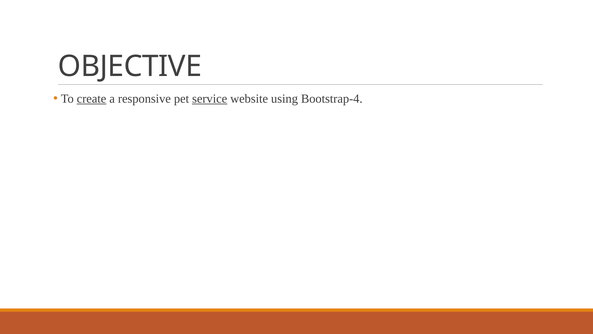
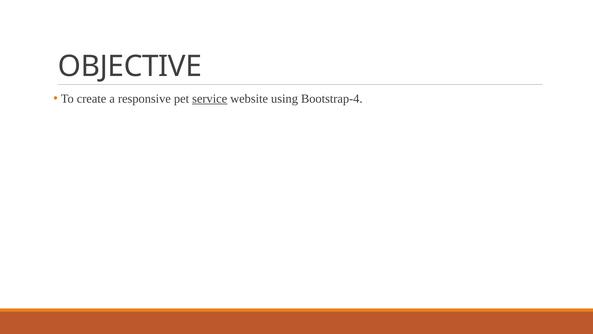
create underline: present -> none
